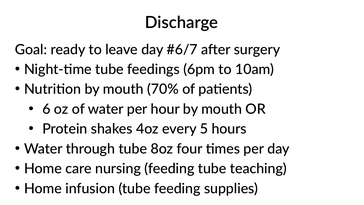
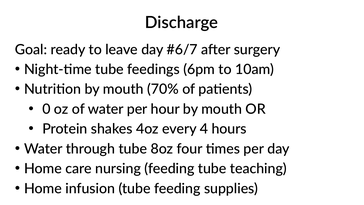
6: 6 -> 0
5: 5 -> 4
